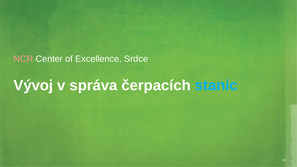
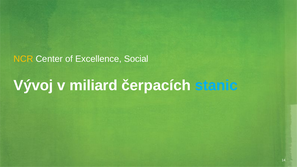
NCR colour: pink -> yellow
Srdce: Srdce -> Social
správa: správa -> miliard
